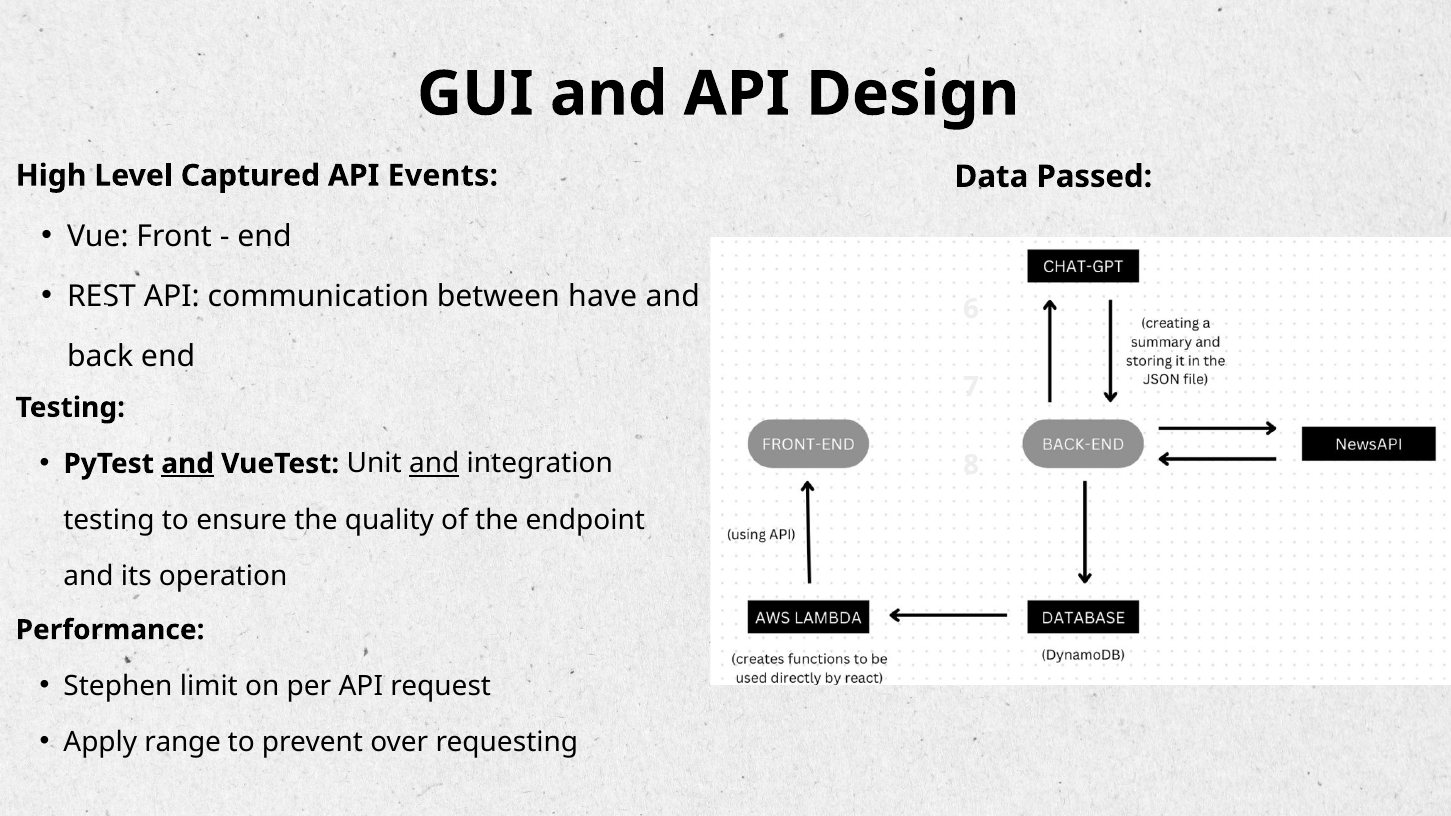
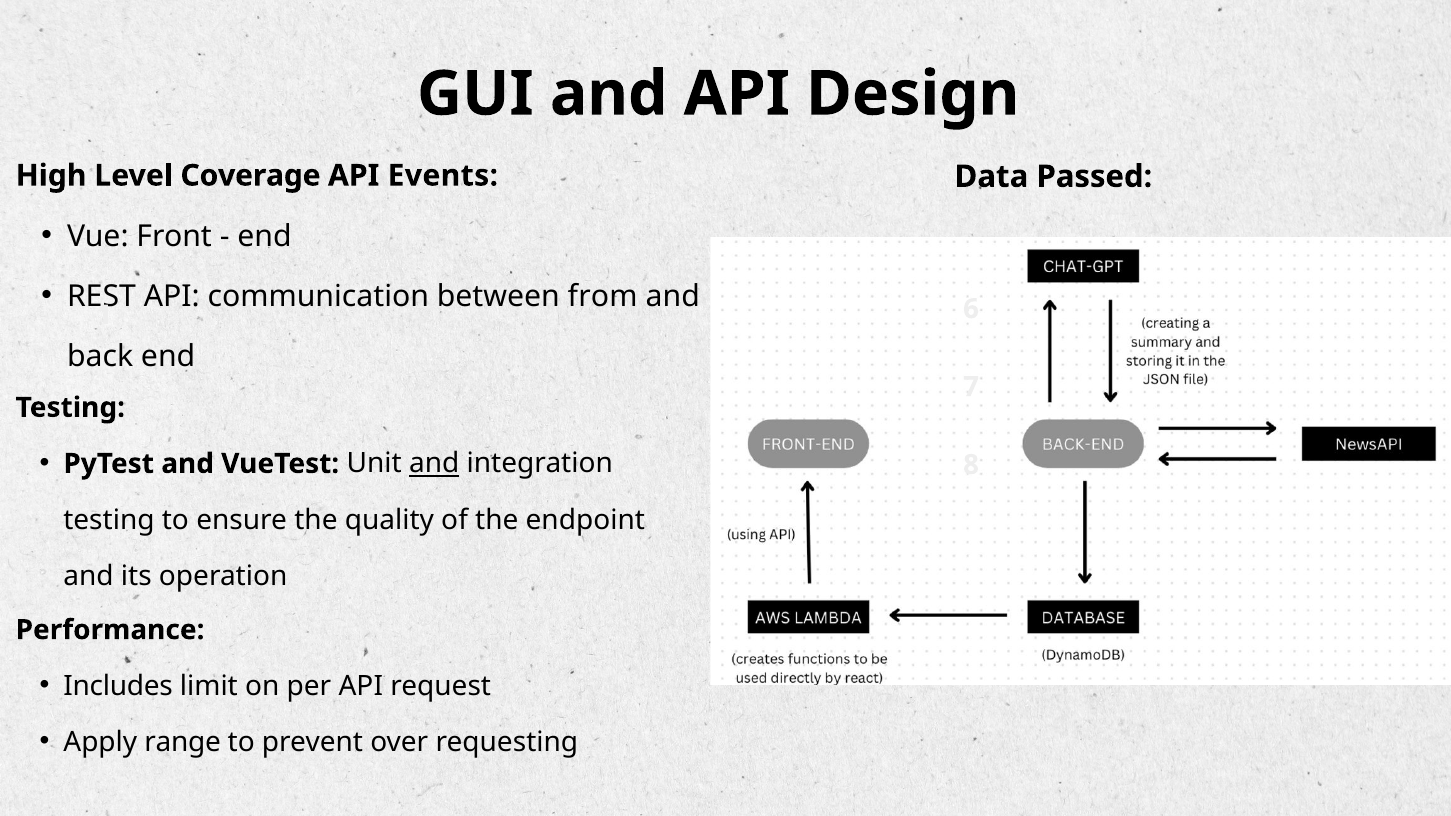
Captured: Captured -> Coverage
have: have -> from
and at (188, 464) underline: present -> none
Stephen: Stephen -> Includes
